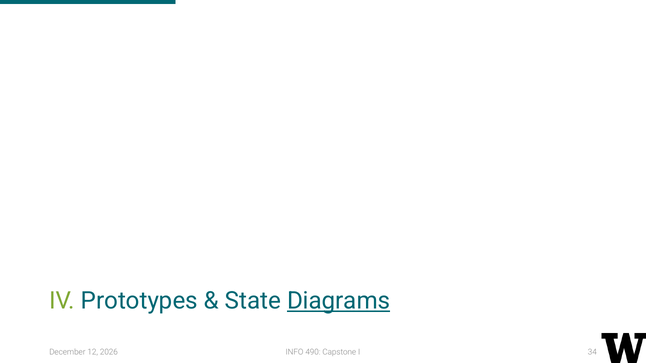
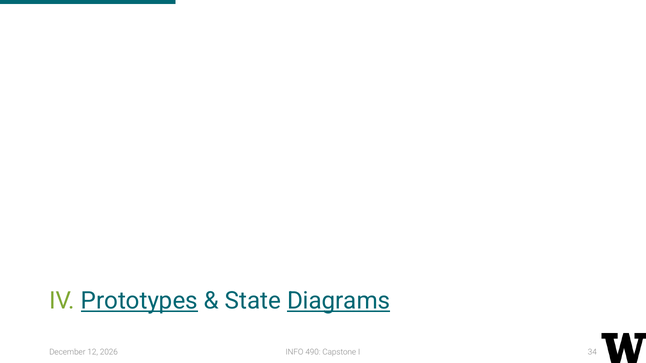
Prototypes underline: none -> present
